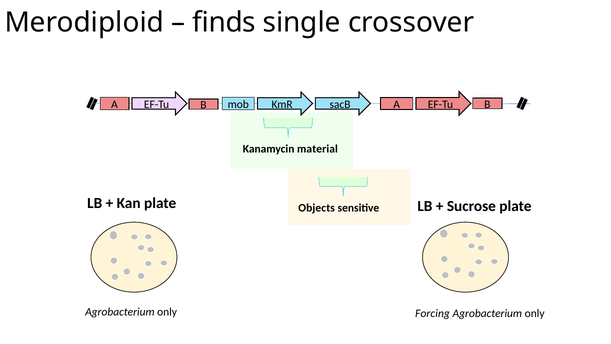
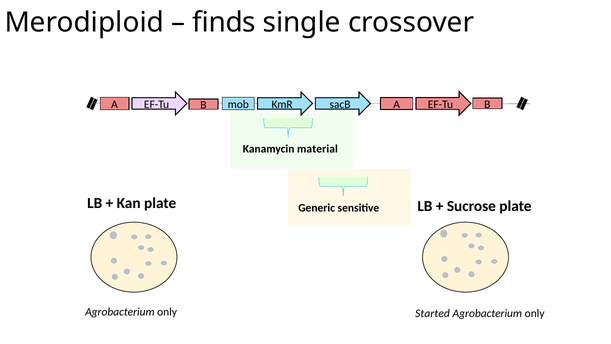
Objects: Objects -> Generic
Forcing: Forcing -> Started
